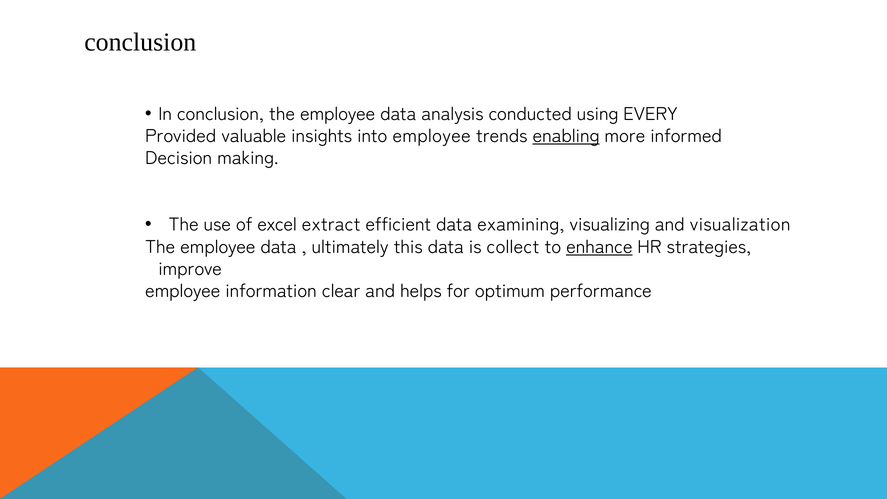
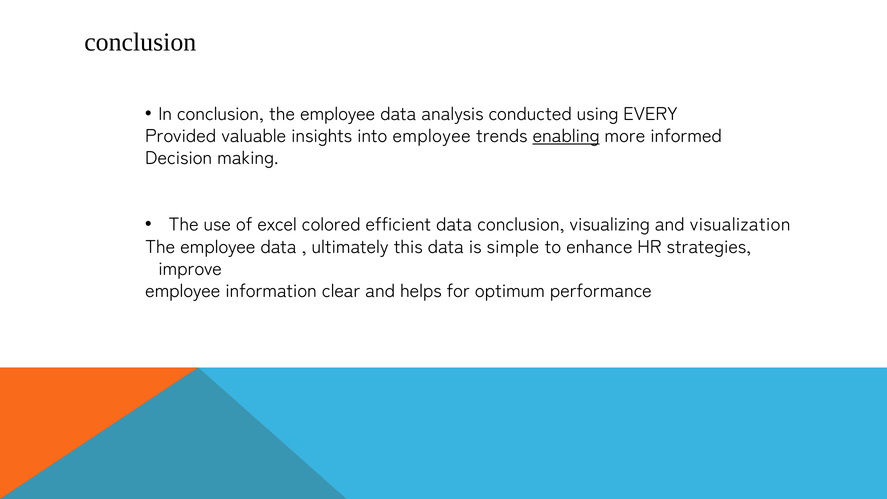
extract: extract -> colored
data examining: examining -> conclusion
collect: collect -> simple
enhance underline: present -> none
